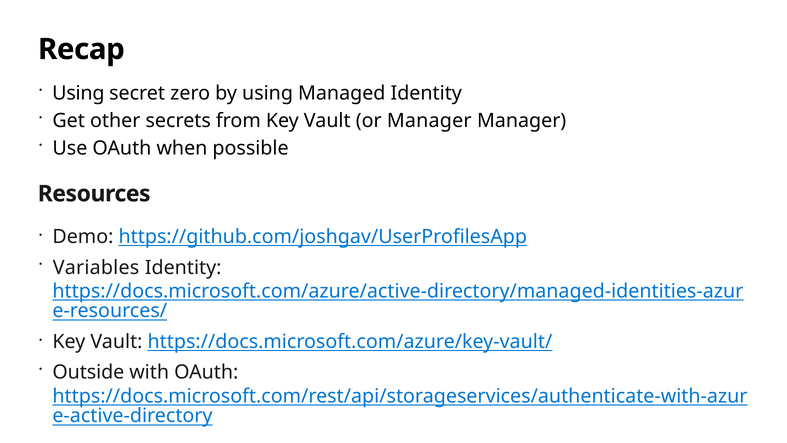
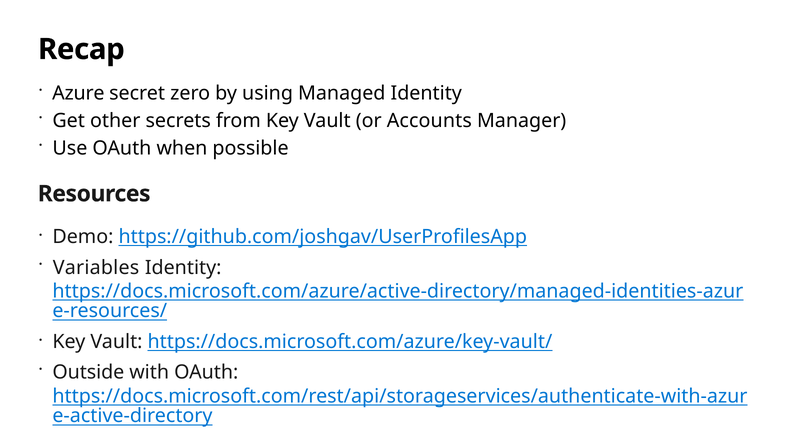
Using at (78, 93): Using -> Azure
or Manager: Manager -> Accounts
